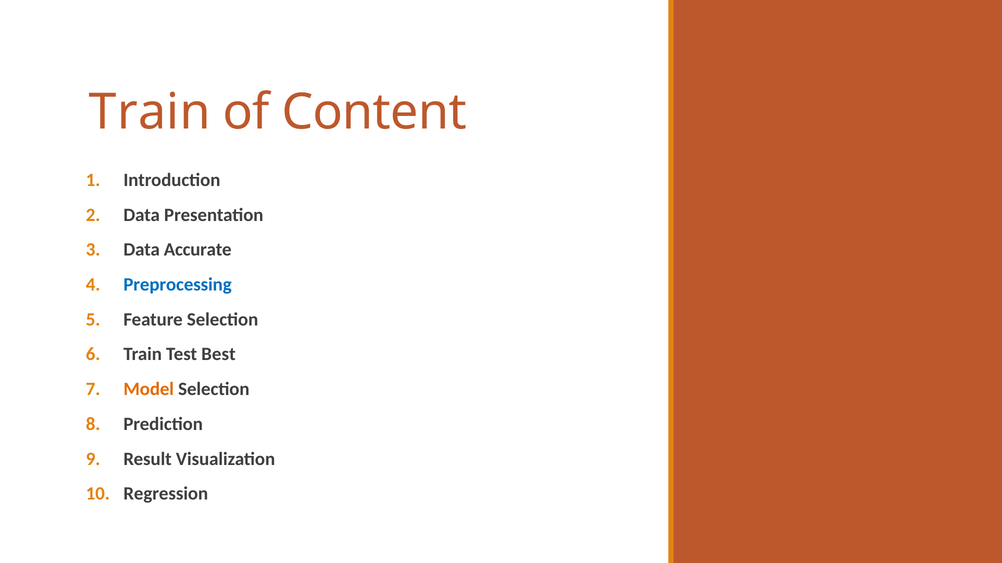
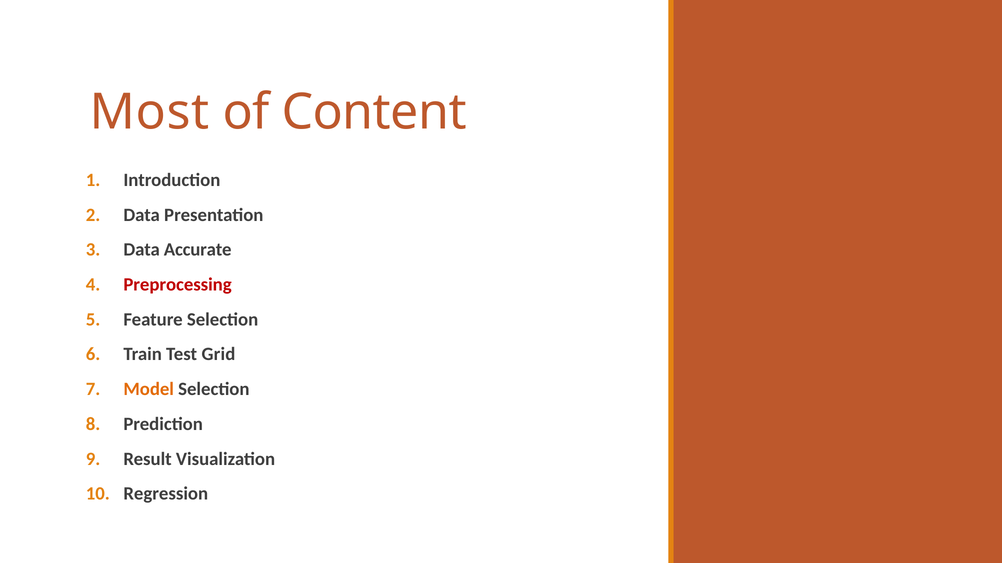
Train at (150, 112): Train -> Most
Preprocessing colour: blue -> red
Best: Best -> Grid
